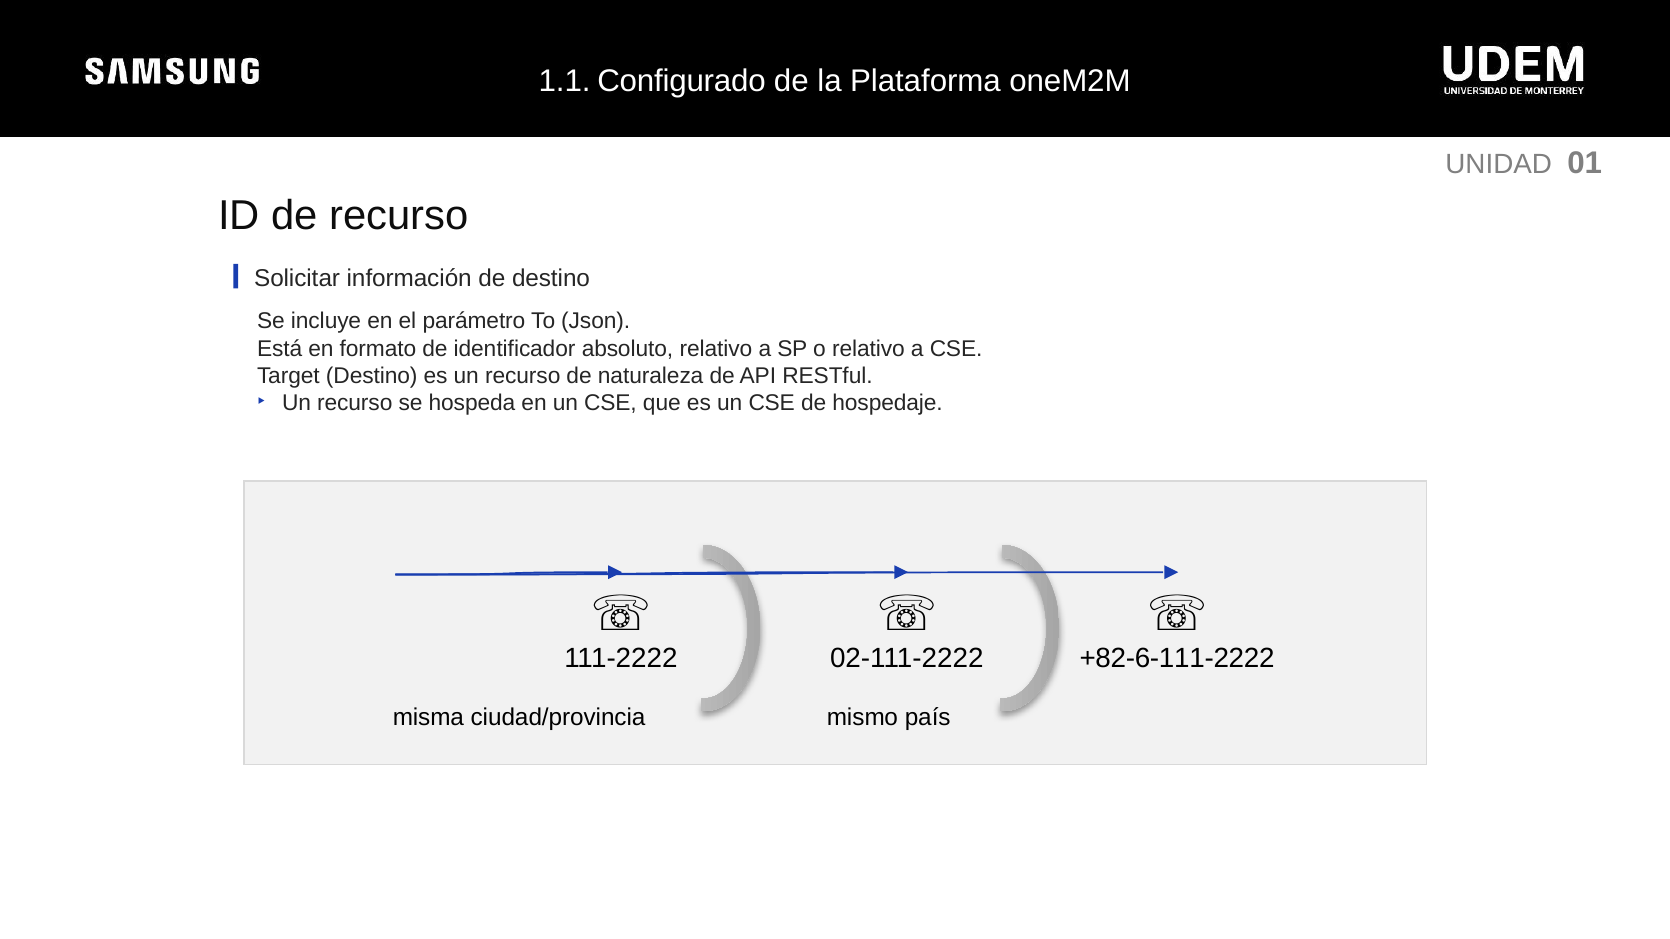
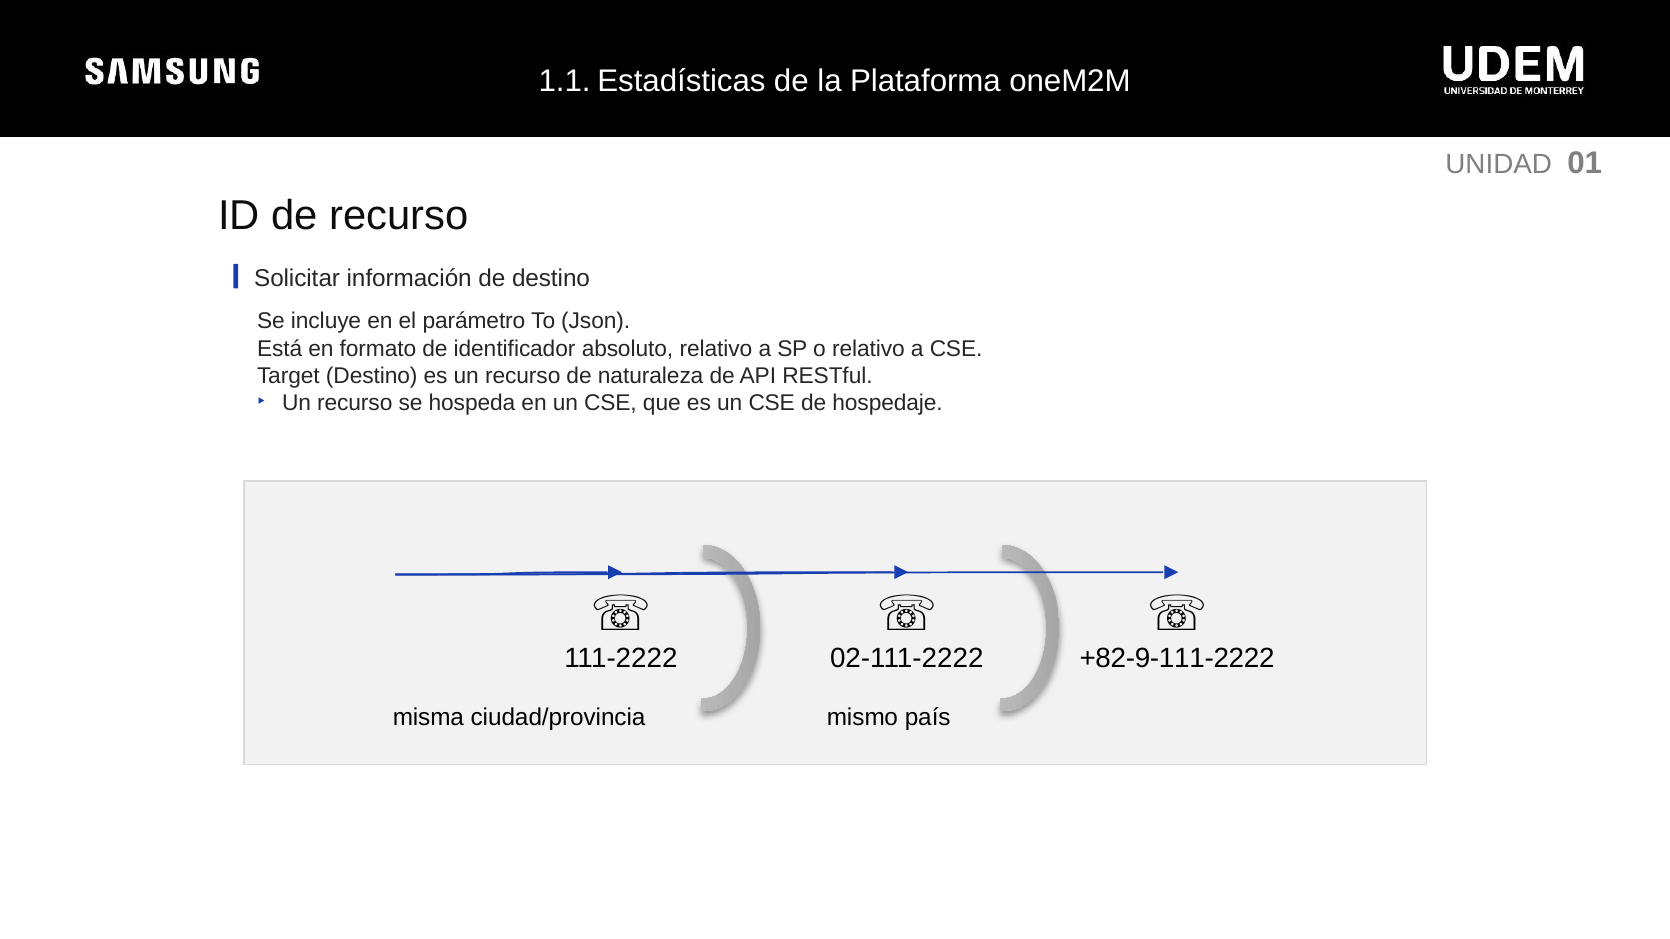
Configurado: Configurado -> Estadísticas
+82-6-111-2222: +82-6-111-2222 -> +82-9-111-2222
